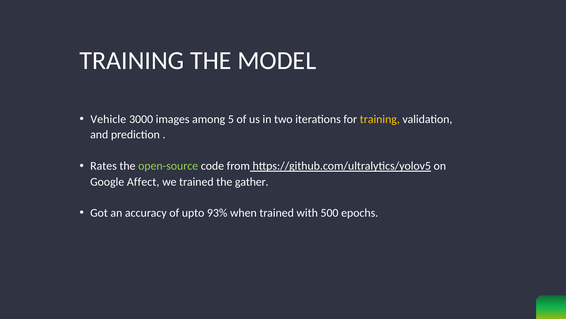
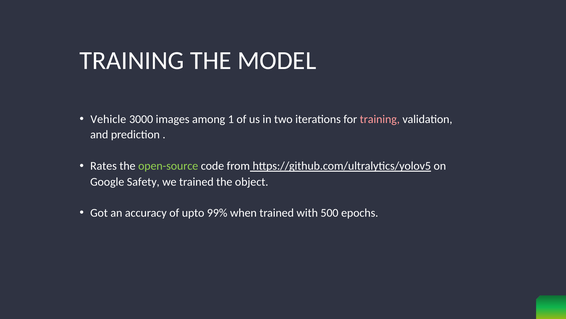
5: 5 -> 1
training at (380, 119) colour: yellow -> pink
Affect: Affect -> Safety
gather: gather -> object
93%: 93% -> 99%
